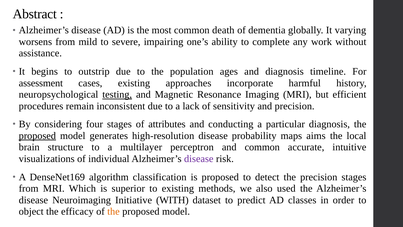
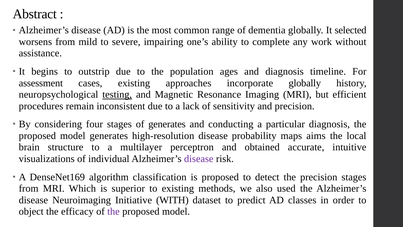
death: death -> range
varying: varying -> selected
incorporate harmful: harmful -> globally
of attributes: attributes -> generates
proposed at (37, 136) underline: present -> none
and common: common -> obtained
the at (113, 211) colour: orange -> purple
